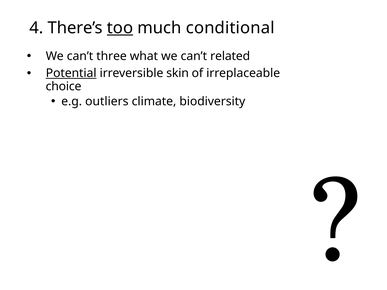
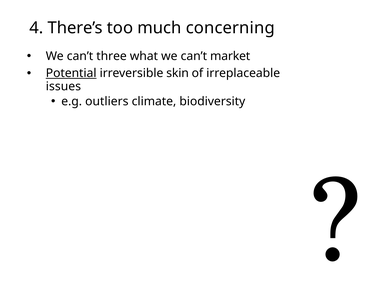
too underline: present -> none
conditional: conditional -> concerning
related: related -> market
choice: choice -> issues
